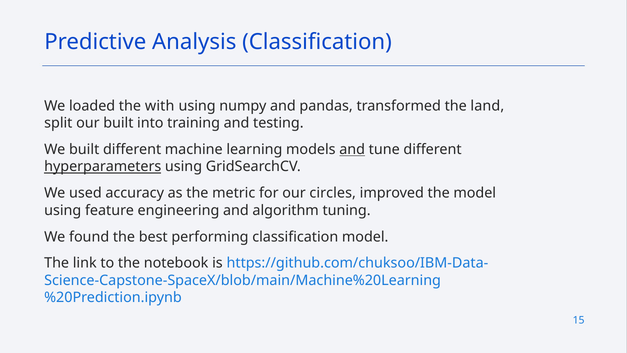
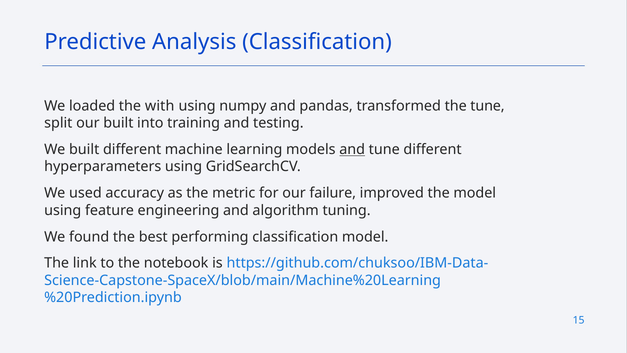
the land: land -> tune
hyperparameters underline: present -> none
circles: circles -> failure
